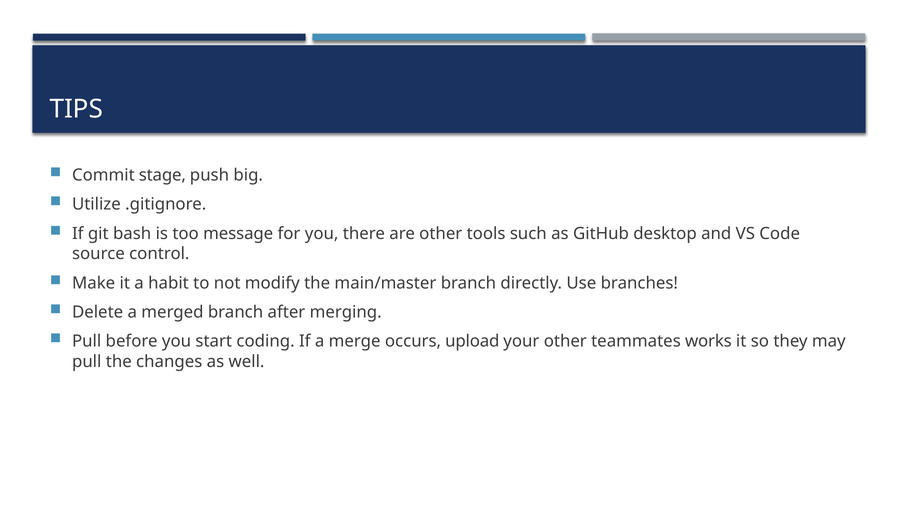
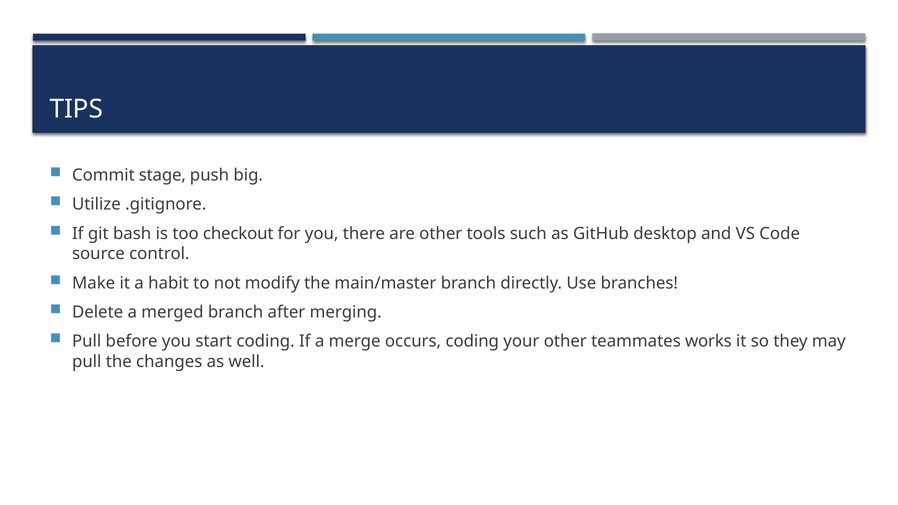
message: message -> checkout
occurs upload: upload -> coding
